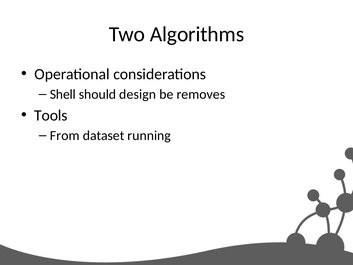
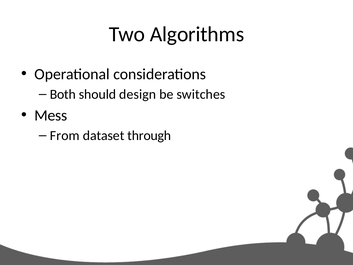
Shell: Shell -> Both
removes: removes -> switches
Tools: Tools -> Mess
running: running -> through
